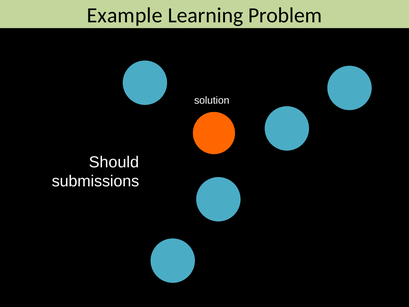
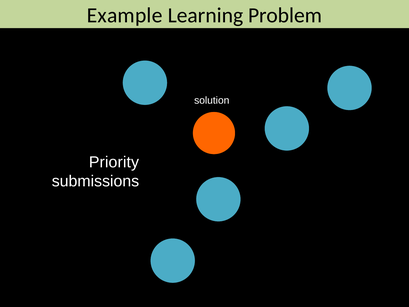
Should: Should -> Priority
